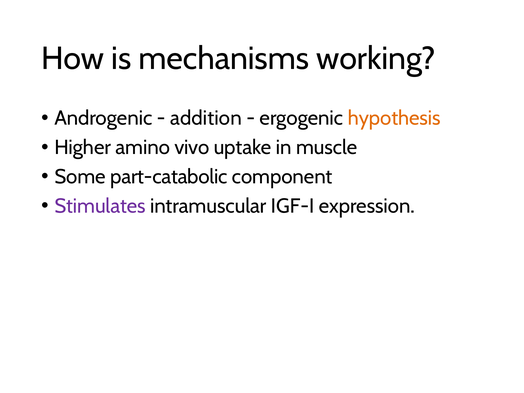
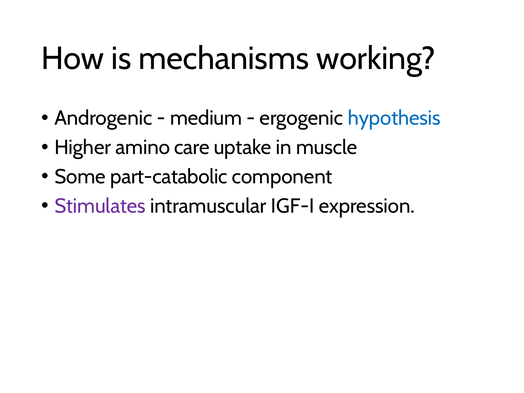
addition: addition -> medium
hypothesis colour: orange -> blue
vivo: vivo -> care
